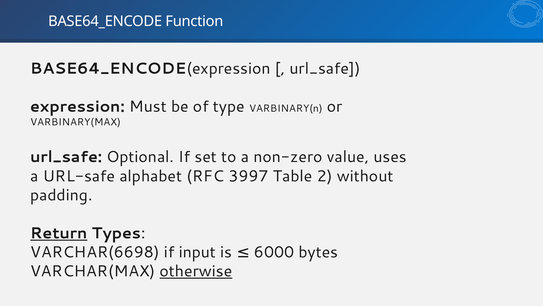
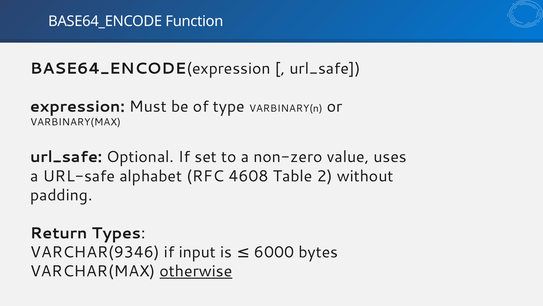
3997: 3997 -> 4608
Return underline: present -> none
VARCHAR(6698: VARCHAR(6698 -> VARCHAR(9346
